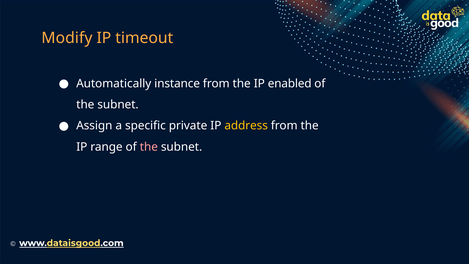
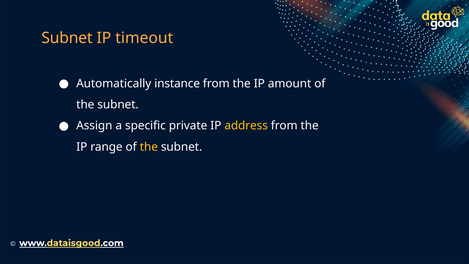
Modify at (67, 38): Modify -> Subnet
enabled: enabled -> amount
the at (149, 147) colour: pink -> yellow
